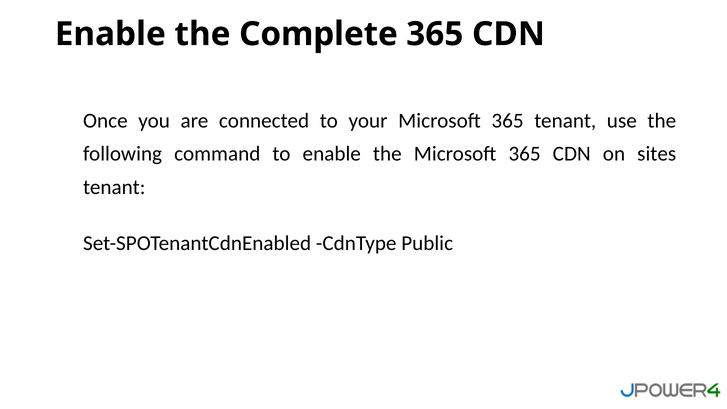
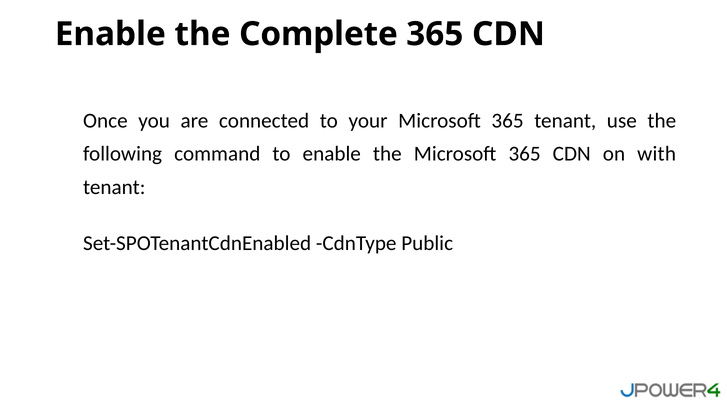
sites: sites -> with
